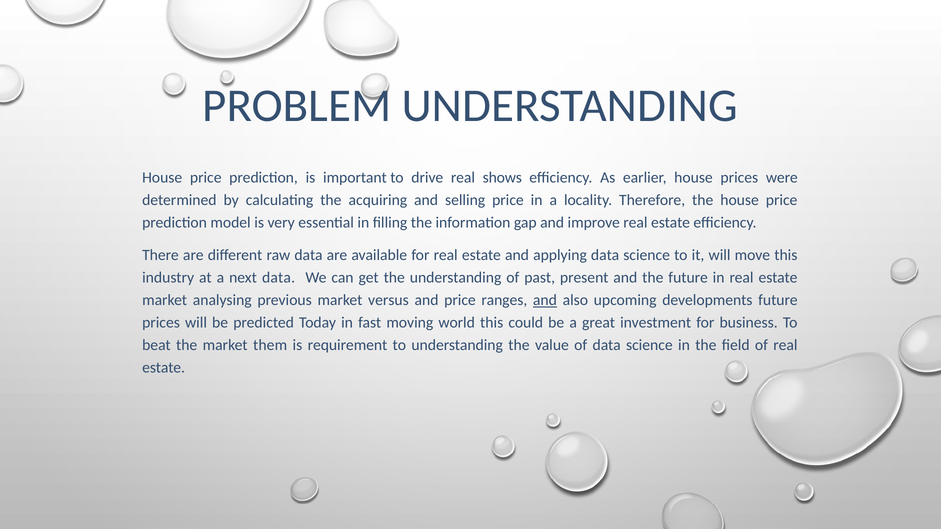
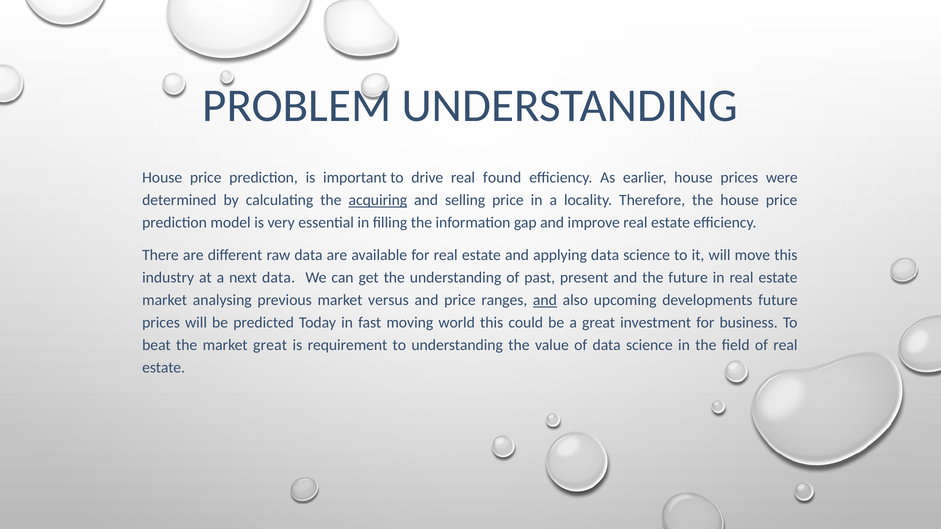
shows: shows -> found
acquiring underline: none -> present
market them: them -> great
